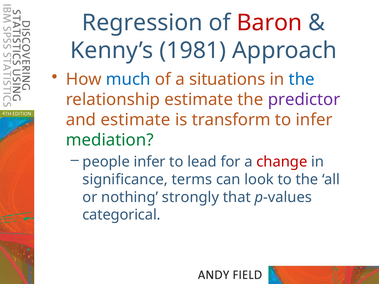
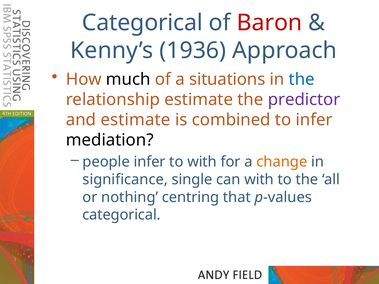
Regression at (142, 23): Regression -> Categorical
1981: 1981 -> 1936
much colour: blue -> black
transform: transform -> combined
mediation colour: green -> black
to lead: lead -> with
change colour: red -> orange
terms: terms -> single
can look: look -> with
strongly: strongly -> centring
